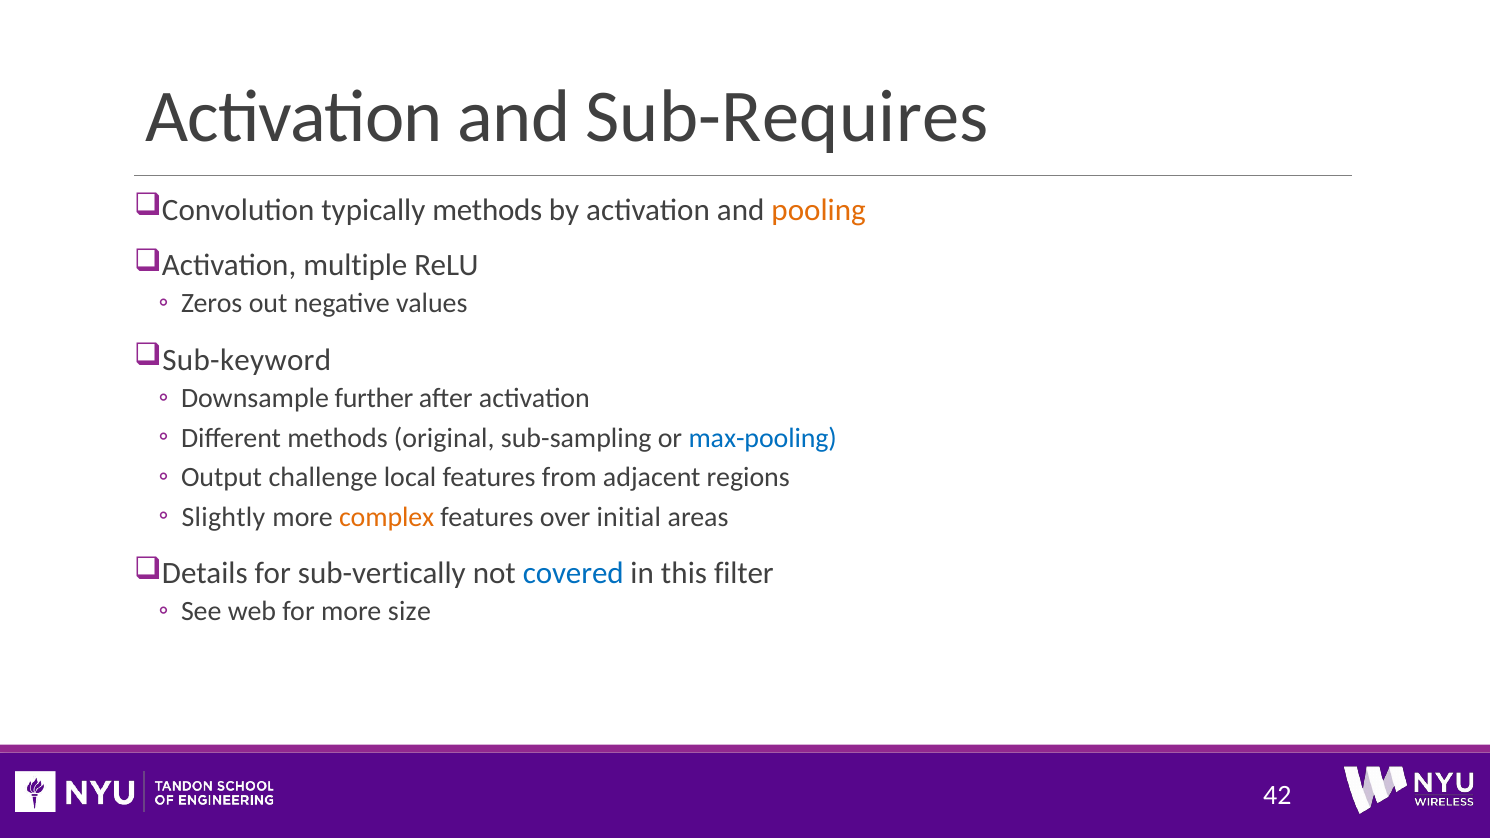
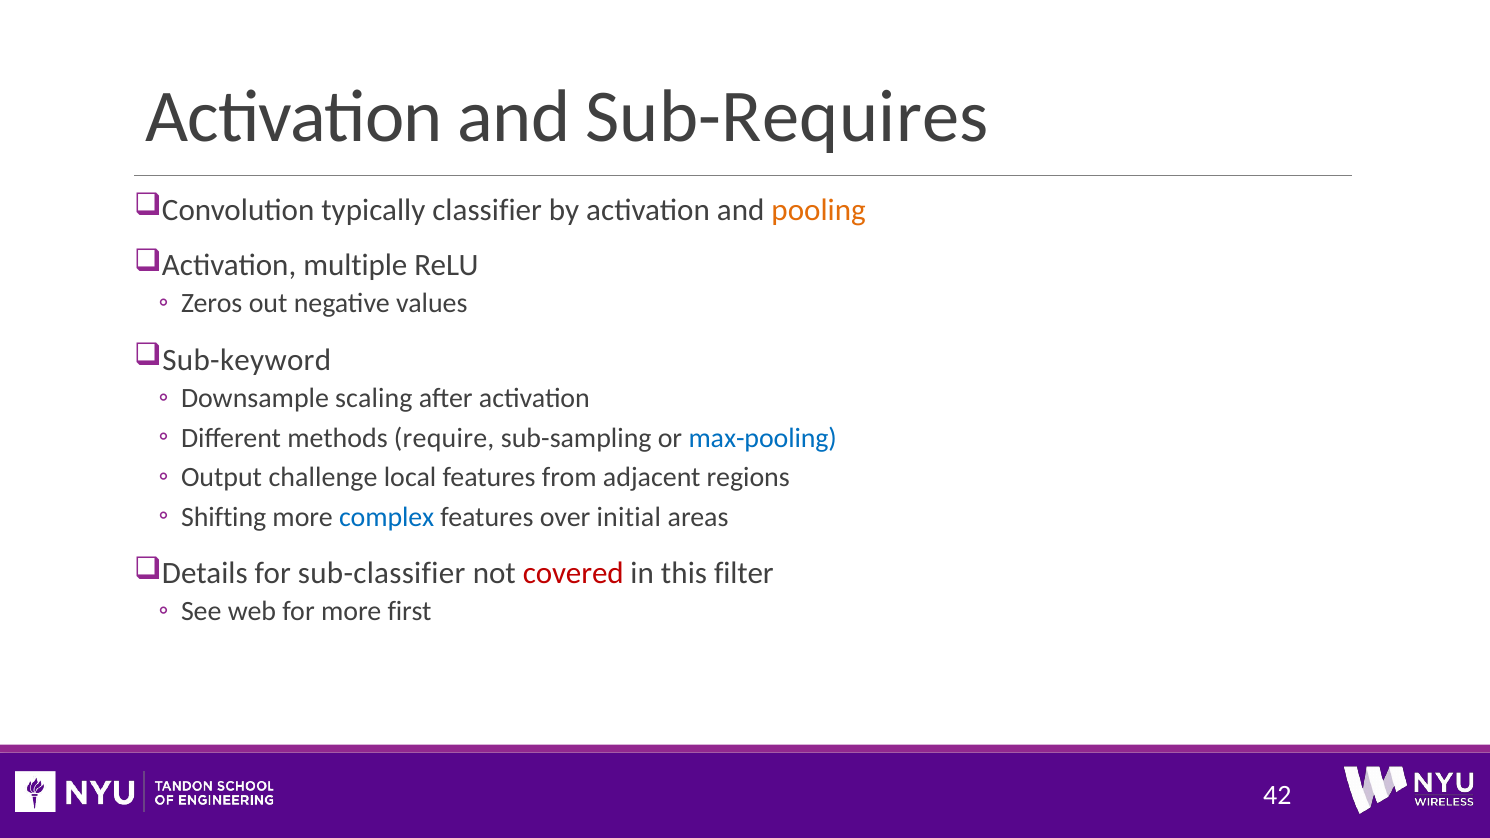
typically methods: methods -> classifier
further: further -> scaling
original: original -> require
Slightly: Slightly -> Shifting
complex colour: orange -> blue
sub-vertically: sub-vertically -> sub-classifier
covered colour: blue -> red
size: size -> first
